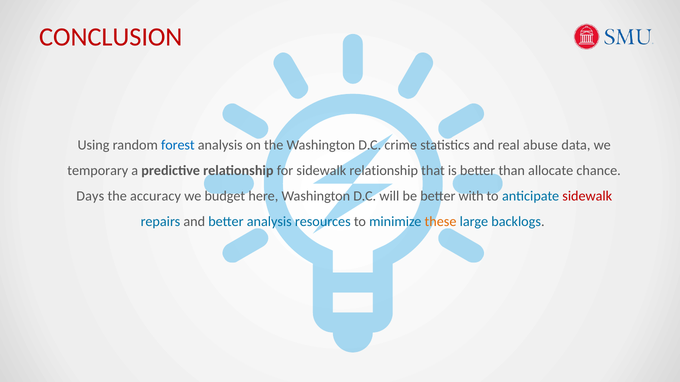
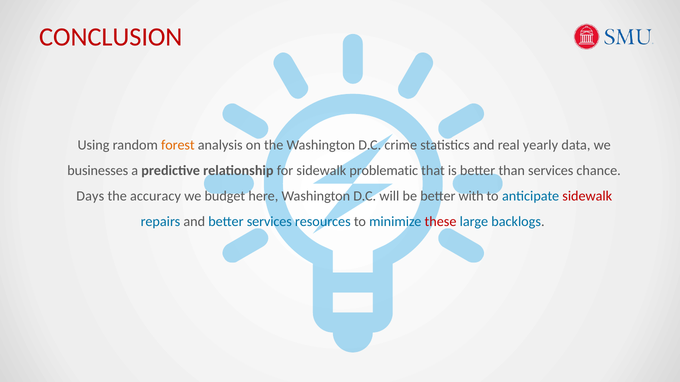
forest colour: blue -> orange
abuse: abuse -> yearly
temporary: temporary -> businesses
sidewalk relationship: relationship -> problematic
than allocate: allocate -> services
better analysis: analysis -> services
these colour: orange -> red
